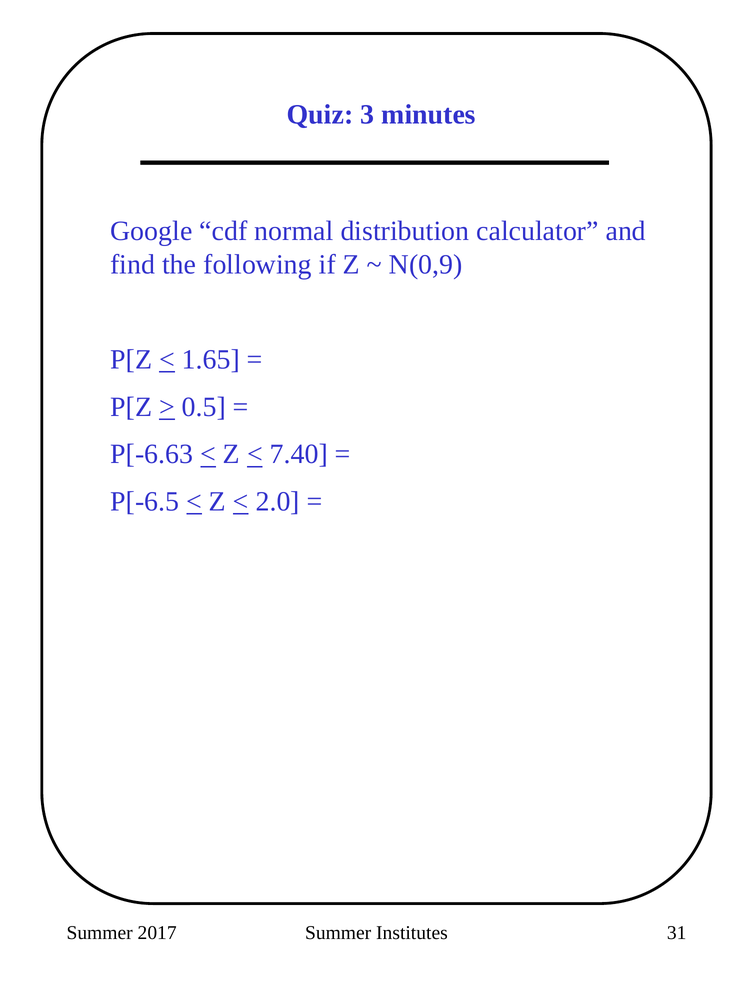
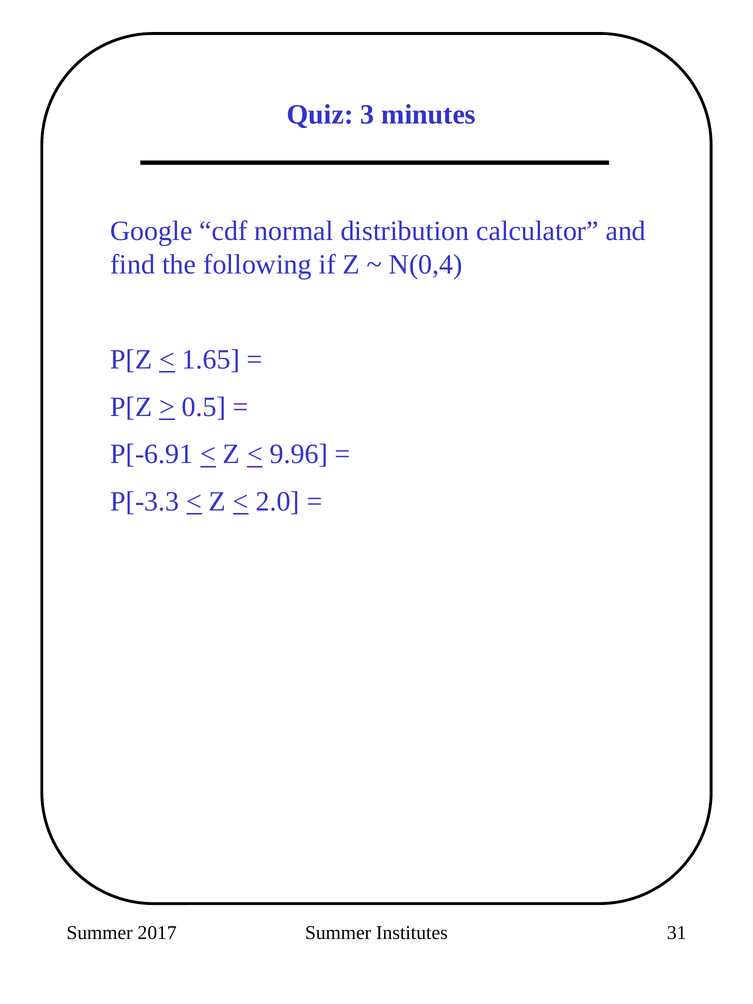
N(0,9: N(0,9 -> N(0,4
P[-6.63: P[-6.63 -> P[-6.91
7.40: 7.40 -> 9.96
P[-6.5: P[-6.5 -> P[-3.3
